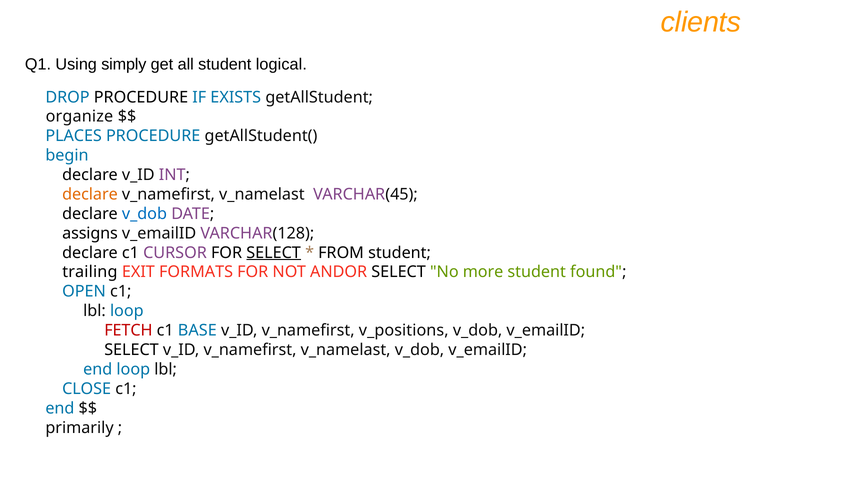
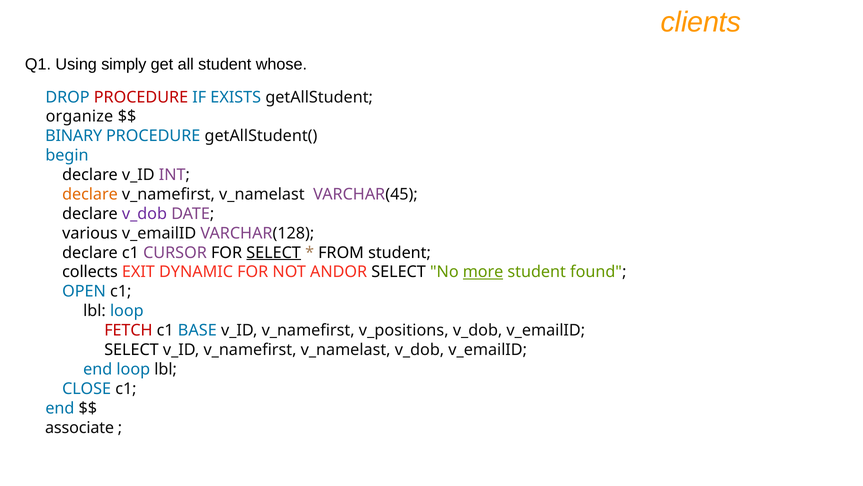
logical: logical -> whose
PROCEDURE at (141, 97) colour: black -> red
PLACES: PLACES -> BINARY
v_dob at (144, 214) colour: blue -> purple
assigns: assigns -> various
trailing: trailing -> collects
FORMATS: FORMATS -> DYNAMIC
more underline: none -> present
primarily: primarily -> associate
